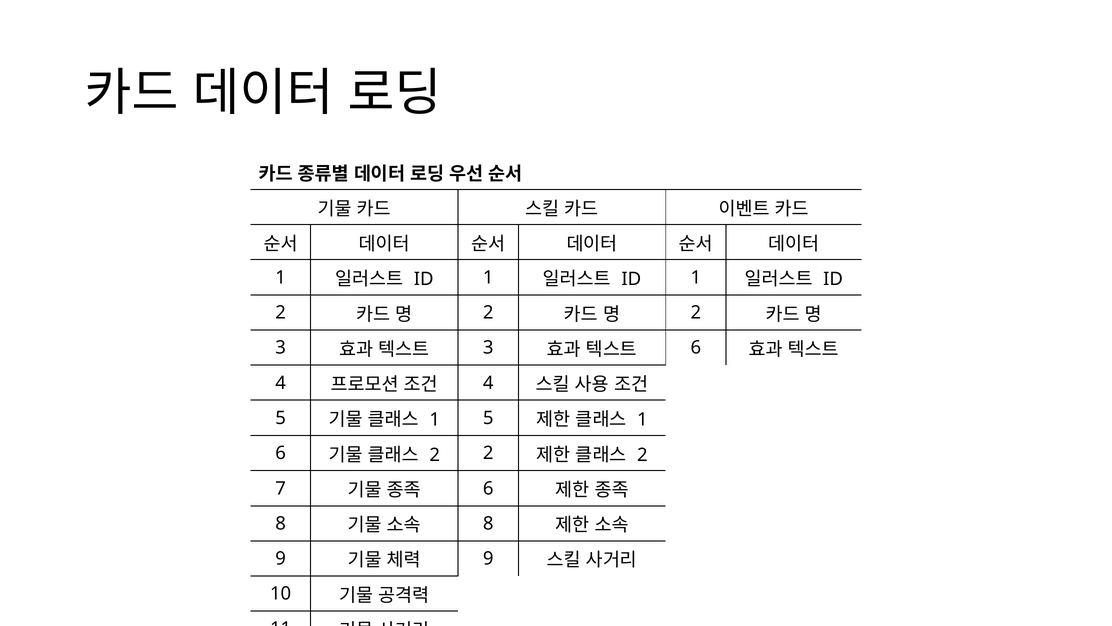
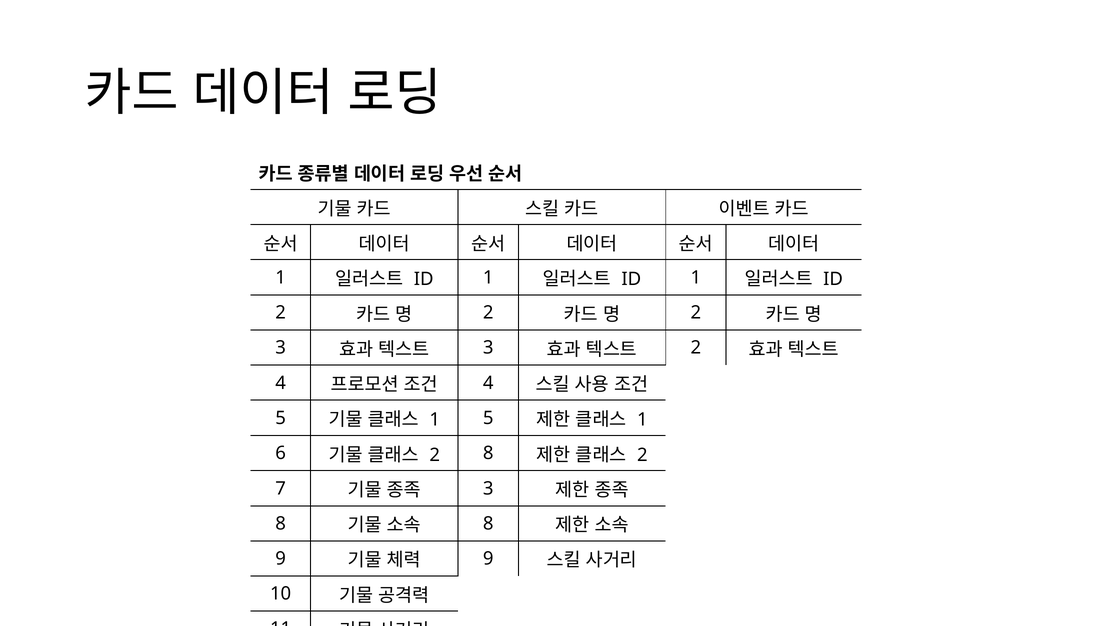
6 at (696, 348): 6 -> 2
2 2: 2 -> 8
6 at (488, 488): 6 -> 3
